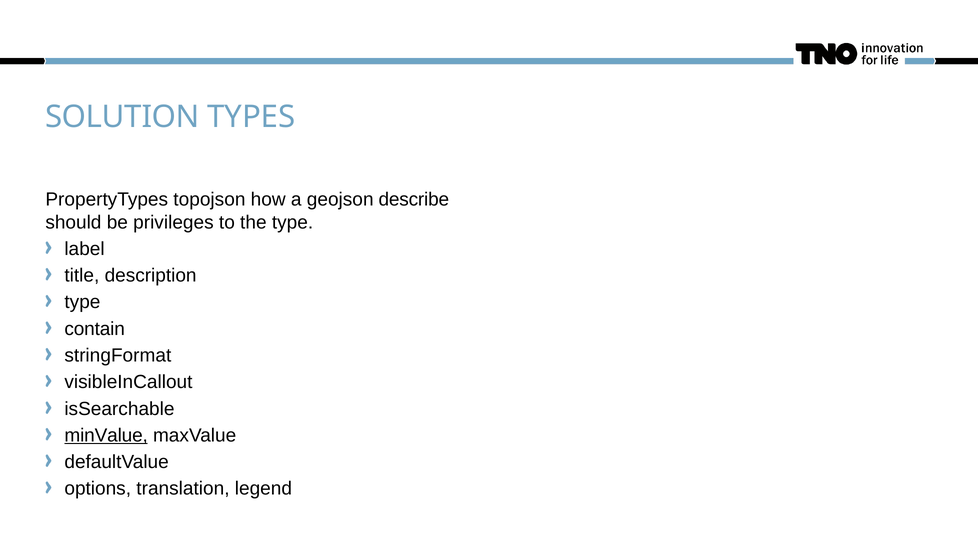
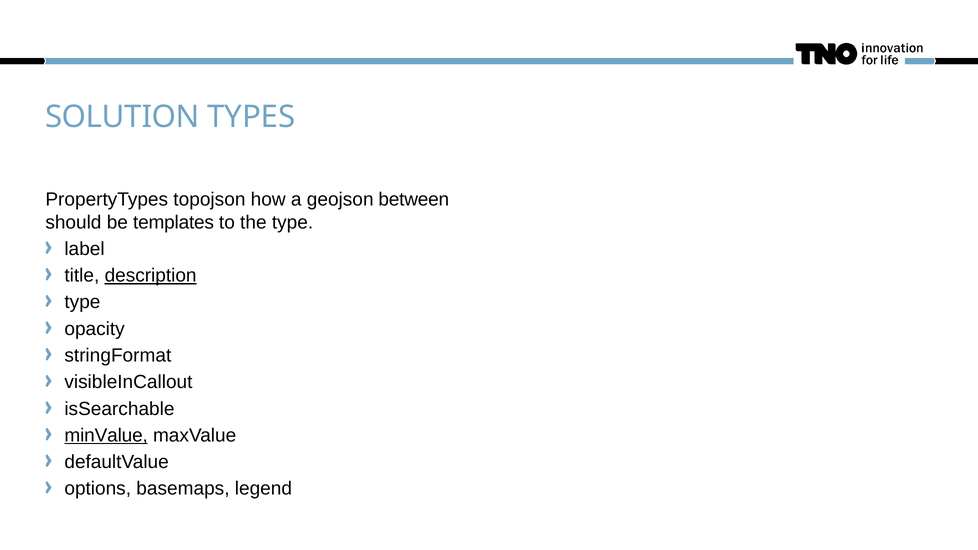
describe: describe -> between
privileges: privileges -> templates
description underline: none -> present
contain: contain -> opacity
translation: translation -> basemaps
